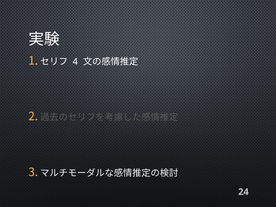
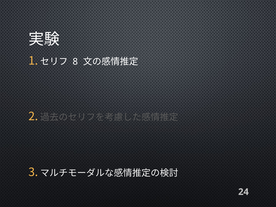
4: 4 -> 8
